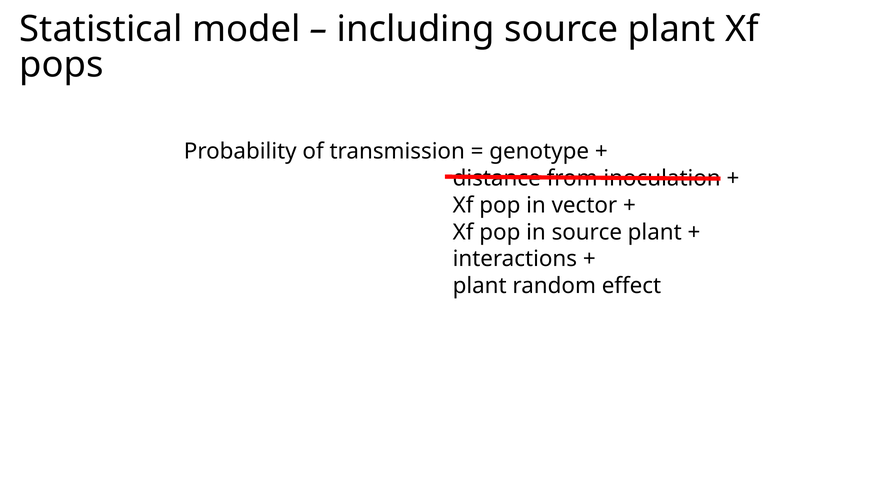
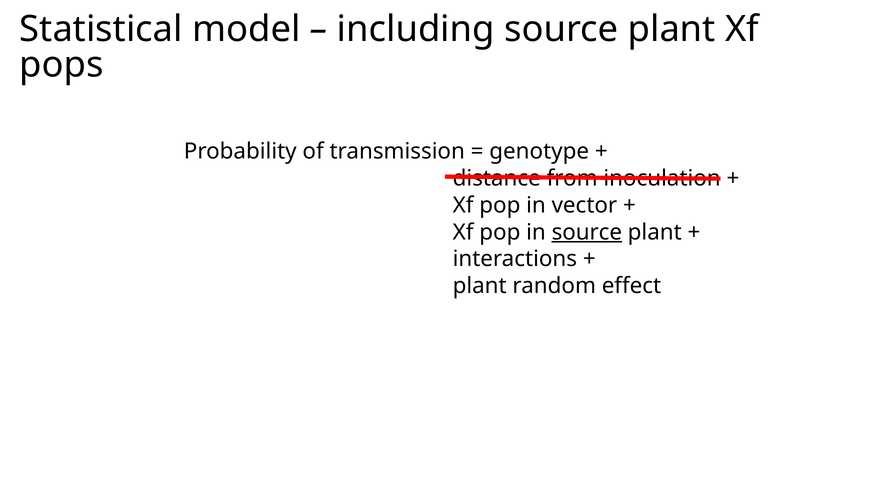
source at (587, 232) underline: none -> present
